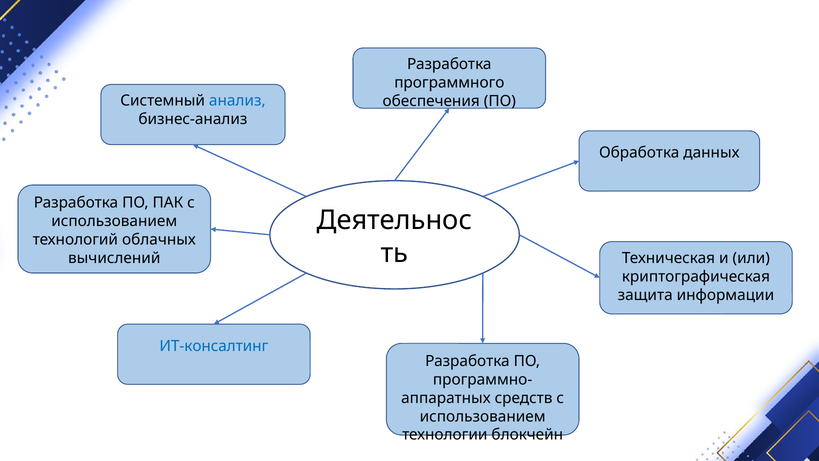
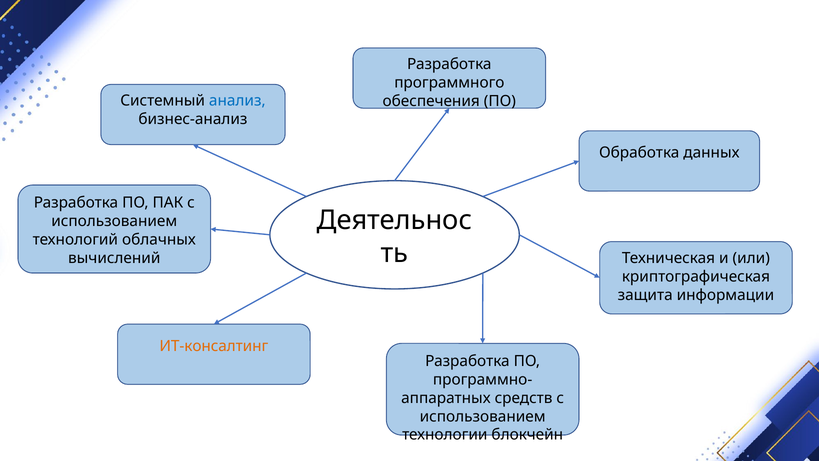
ИТ-консалтинг colour: blue -> orange
